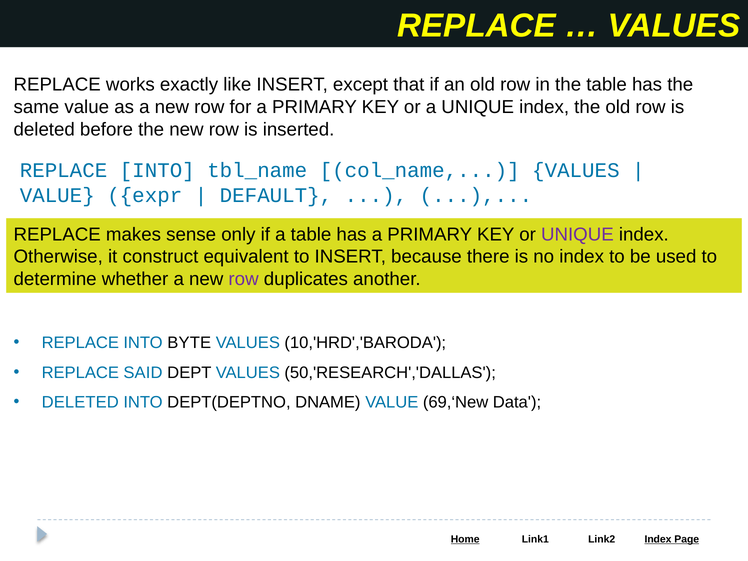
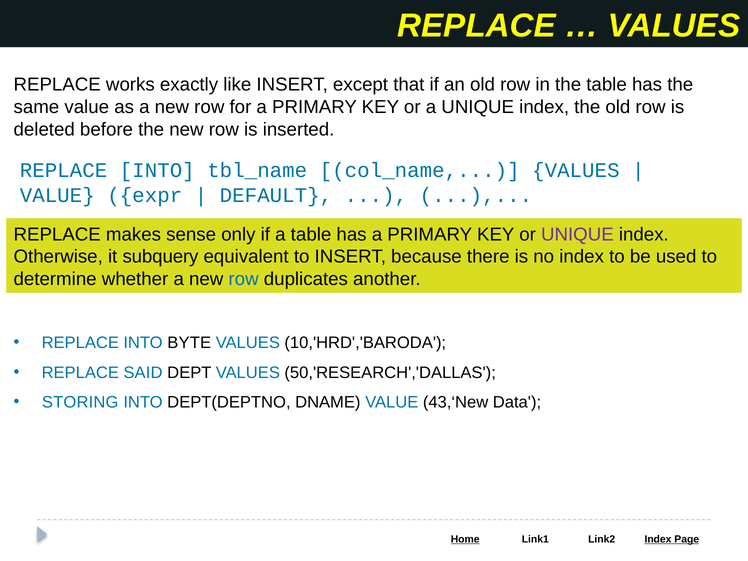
construct: construct -> subquery
row at (244, 279) colour: purple -> blue
DELETED at (80, 402): DELETED -> STORING
69,‘New: 69,‘New -> 43,‘New
